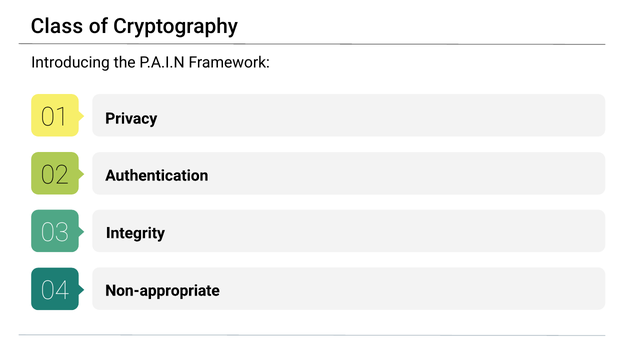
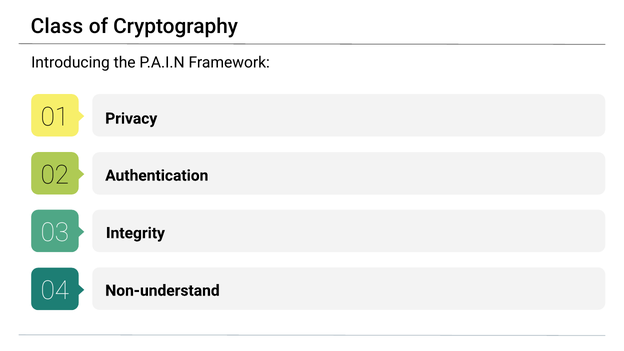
Non-appropriate: Non-appropriate -> Non-understand
